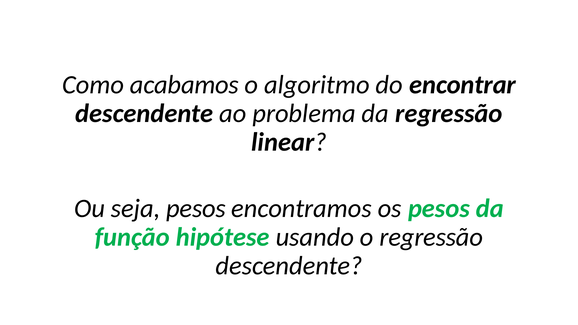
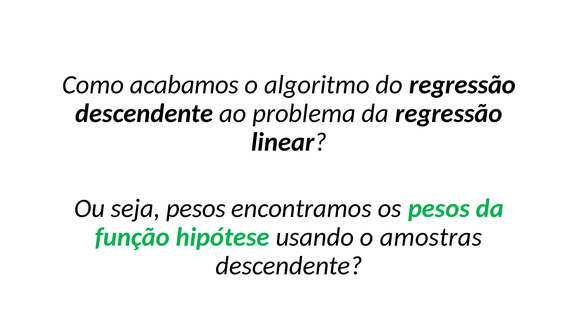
do encontrar: encontrar -> regressão
o regressão: regressão -> amostras
